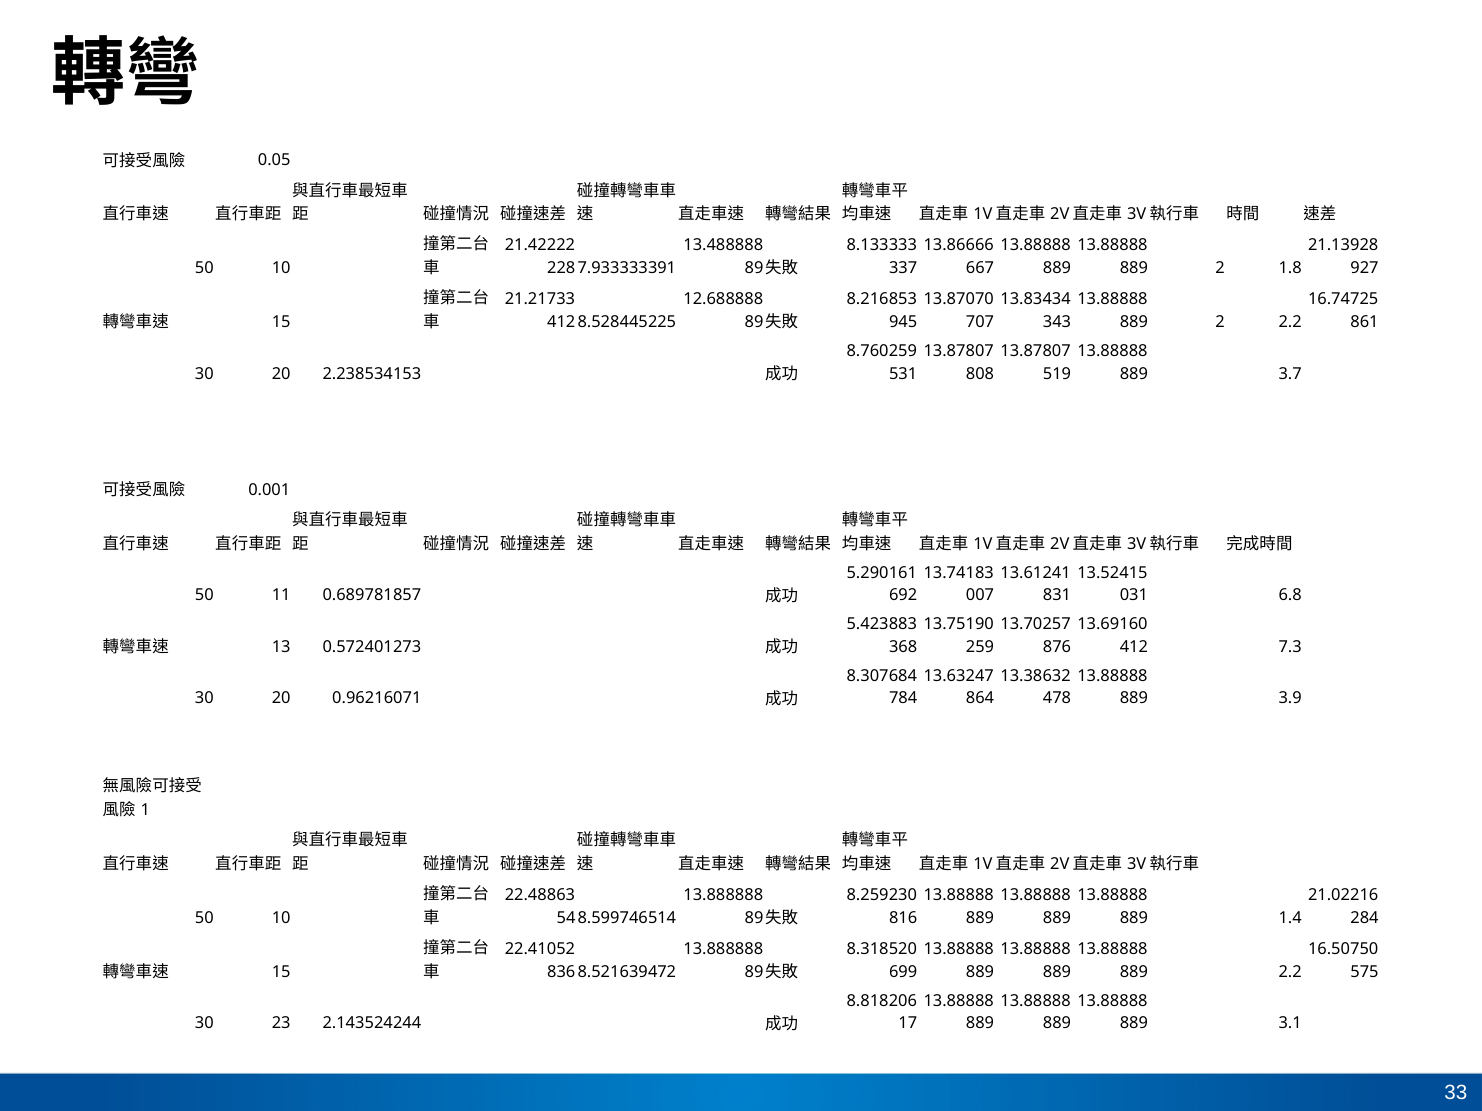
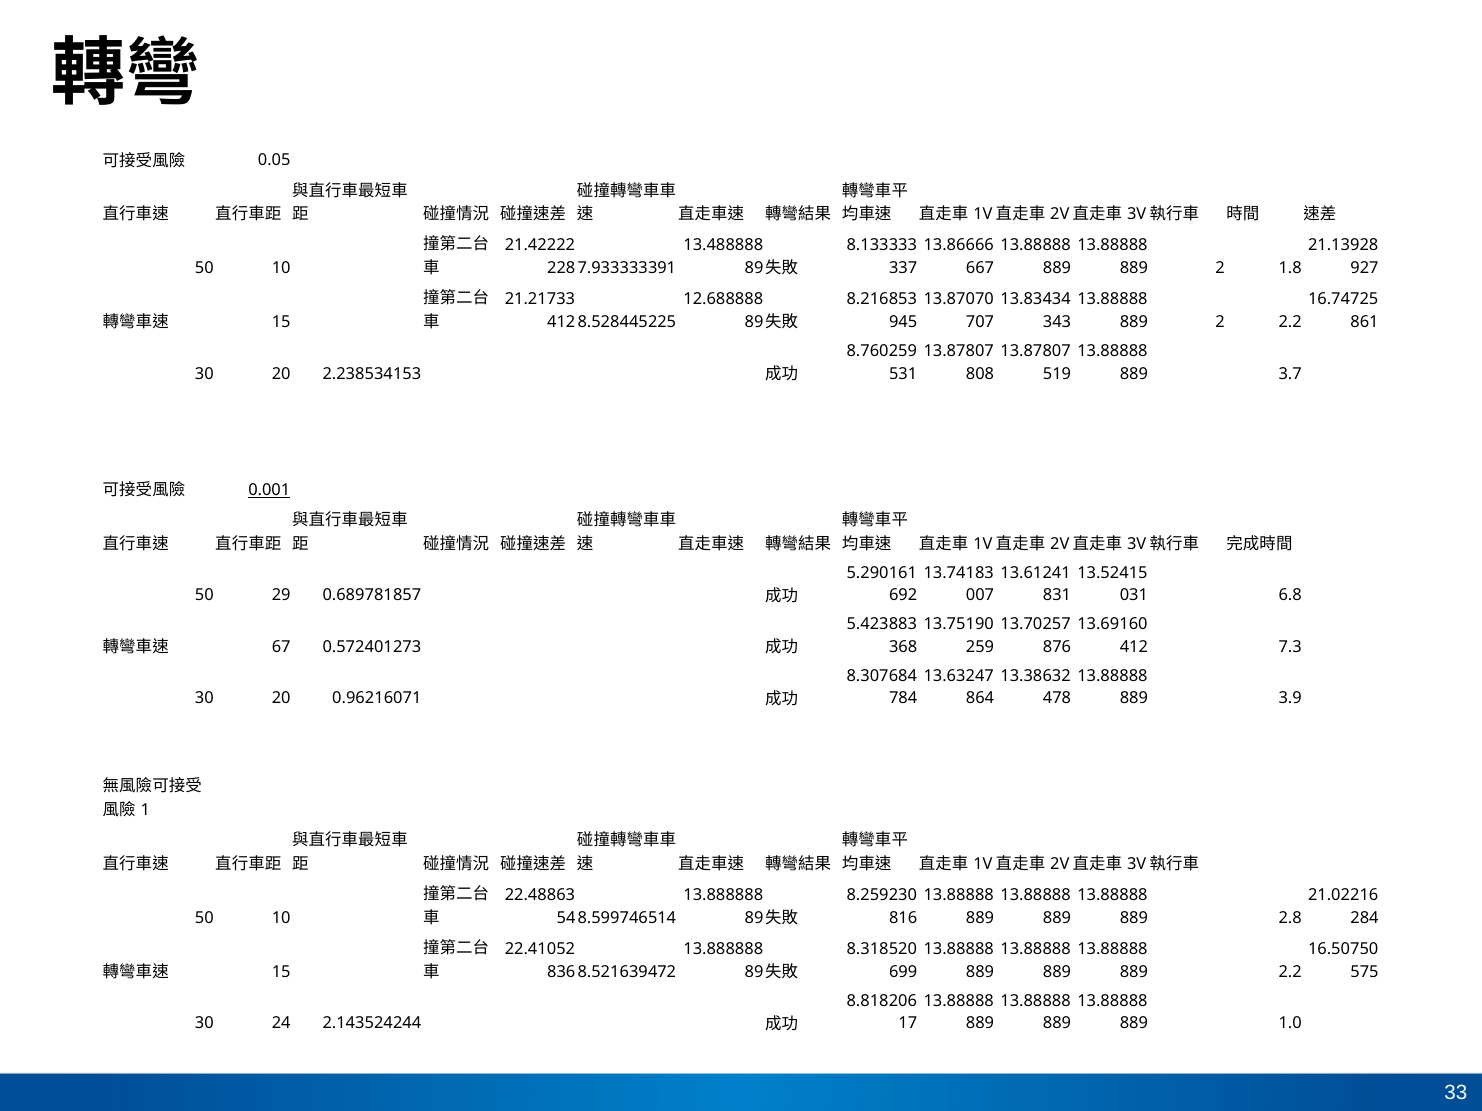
0.001 underline: none -> present
11: 11 -> 29
13: 13 -> 67
1.4: 1.4 -> 2.8
23: 23 -> 24
3.1: 3.1 -> 1.0
